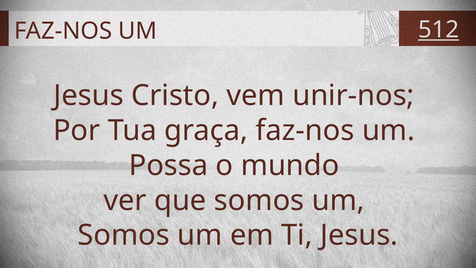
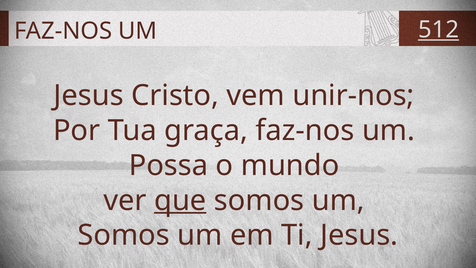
que underline: none -> present
